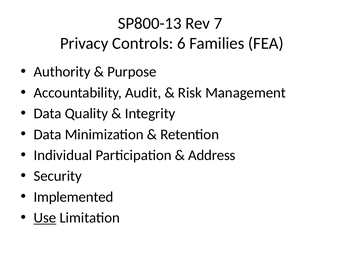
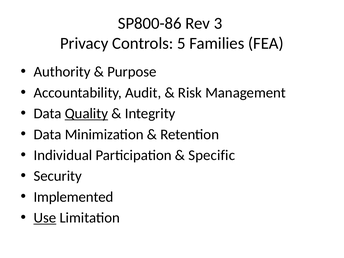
SP800-13: SP800-13 -> SP800-86
7: 7 -> 3
6: 6 -> 5
Quality underline: none -> present
Address: Address -> Specific
